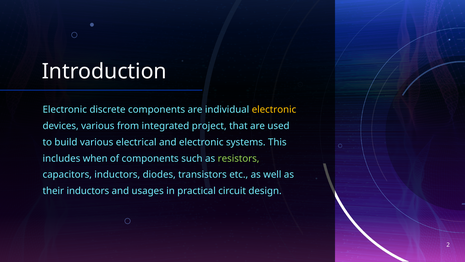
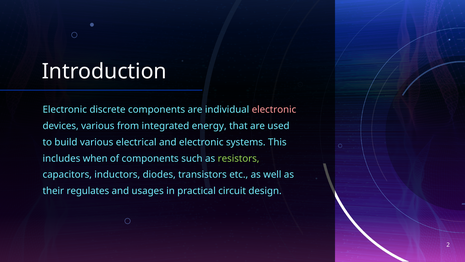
electronic at (274, 109) colour: yellow -> pink
project: project -> energy
their inductors: inductors -> regulates
